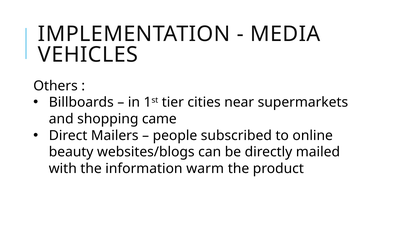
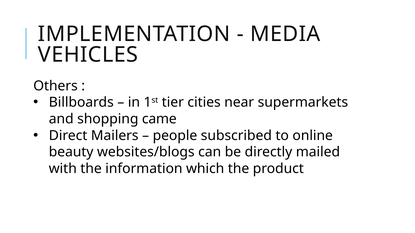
warm: warm -> which
